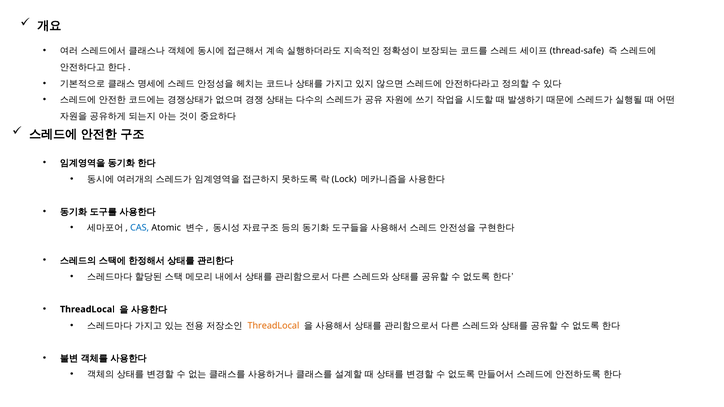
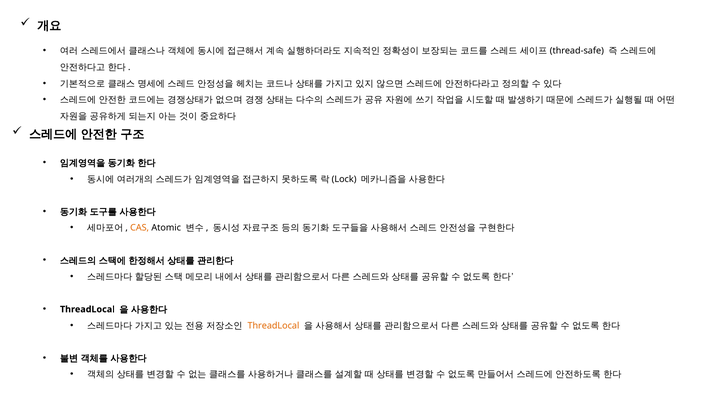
CAS colour: blue -> orange
